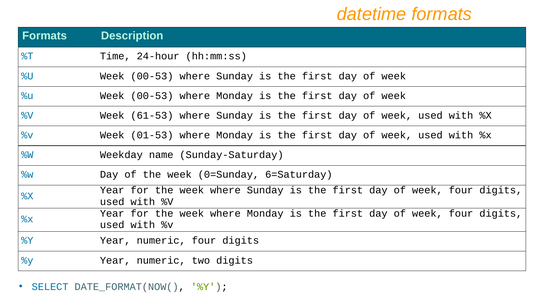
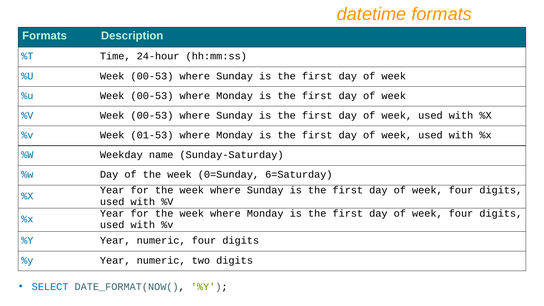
%V Week 61-53: 61-53 -> 00-53
